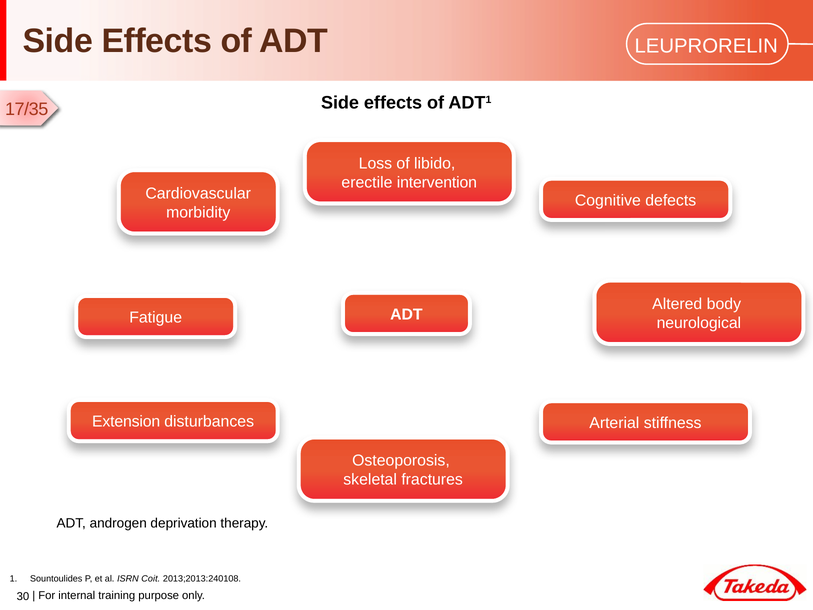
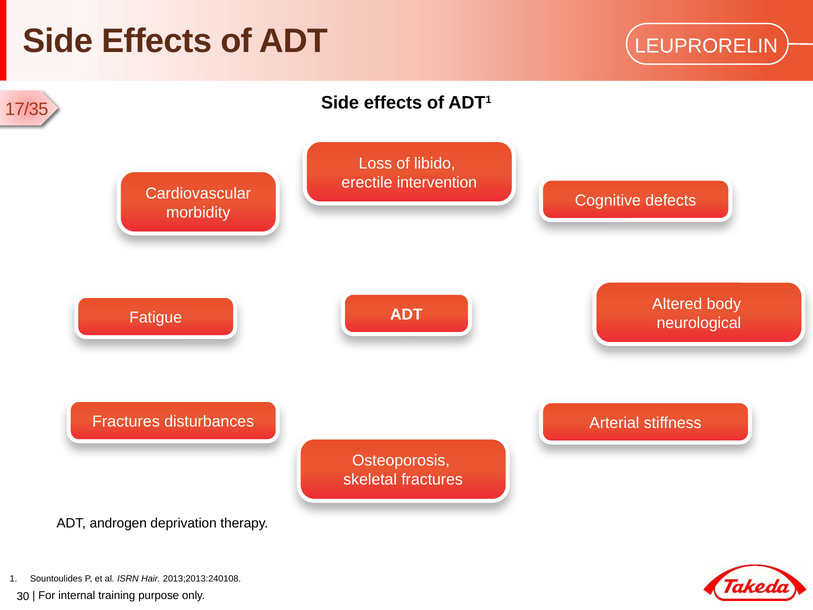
Extension at (126, 422): Extension -> Fractures
Coit: Coit -> Hair
